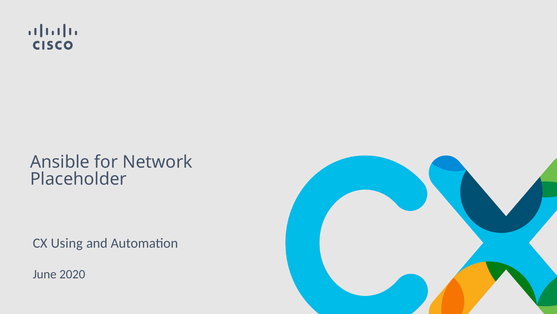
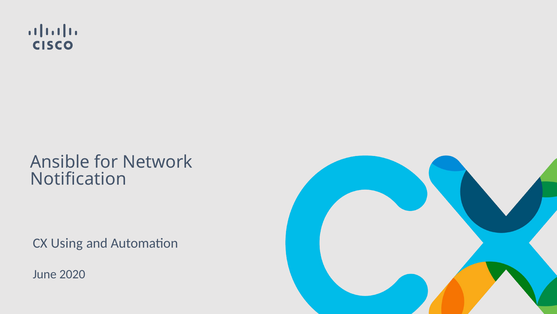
Placeholder: Placeholder -> Notification
